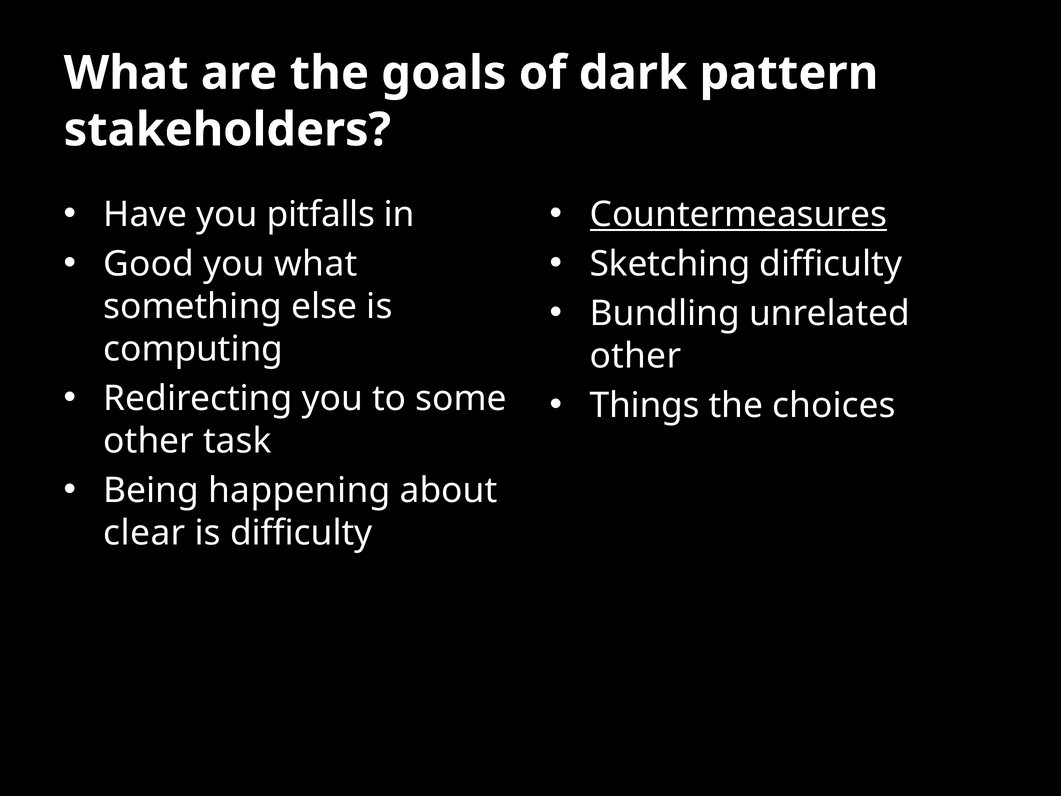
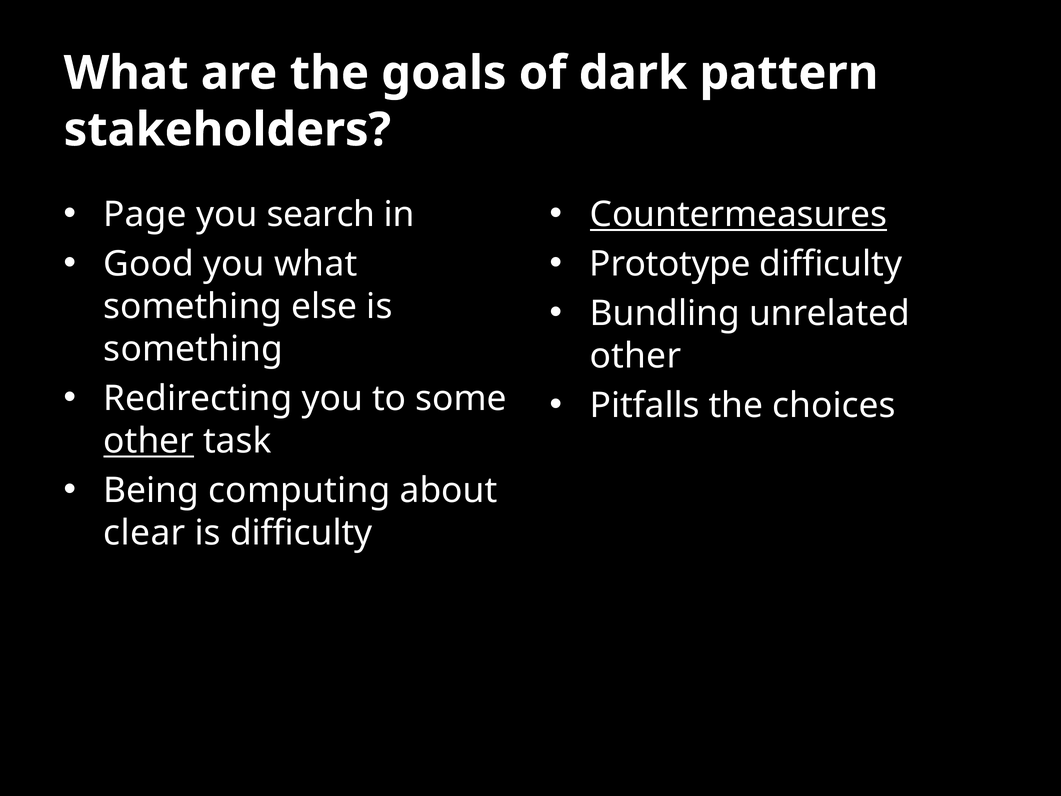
Have: Have -> Page
pitfalls: pitfalls -> search
Sketching: Sketching -> Prototype
computing at (193, 349): computing -> something
Things: Things -> Pitfalls
other at (149, 441) underline: none -> present
happening: happening -> computing
